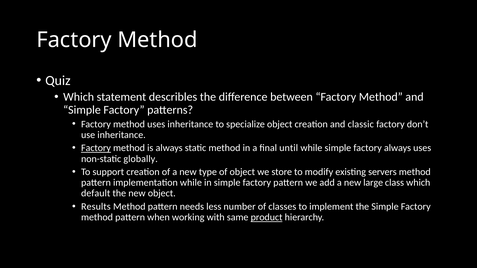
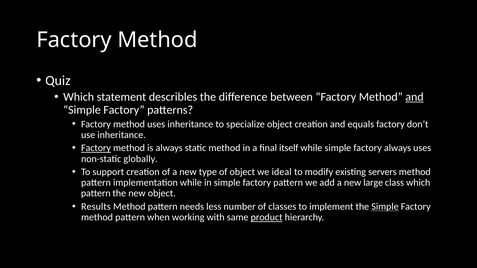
and at (415, 97) underline: none -> present
classic: classic -> equals
until: until -> itself
store: store -> ideal
default at (96, 194): default -> pattern
Simple at (385, 207) underline: none -> present
